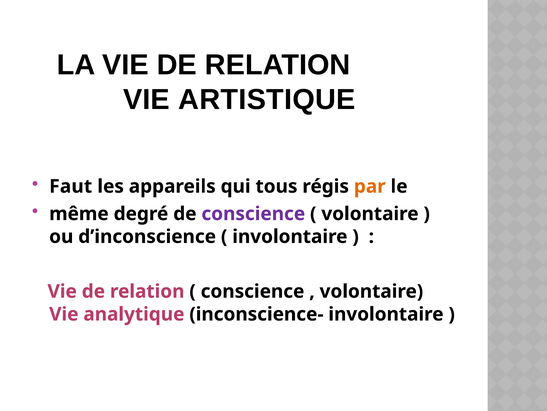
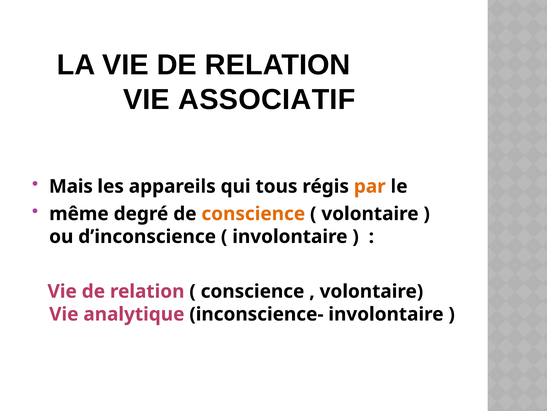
ARTISTIQUE: ARTISTIQUE -> ASSOCIATIF
Faut: Faut -> Mais
conscience at (253, 213) colour: purple -> orange
